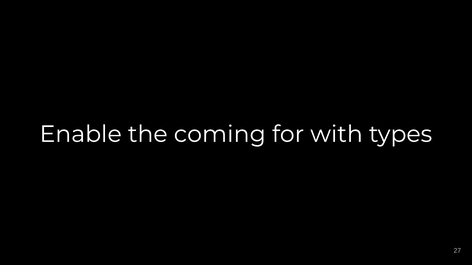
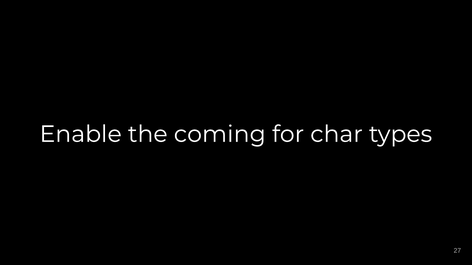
with: with -> char
